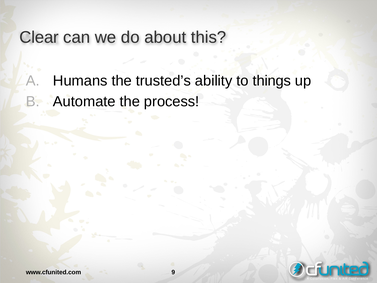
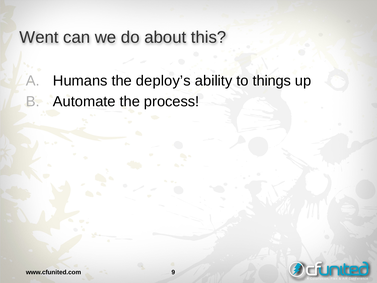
Clear: Clear -> Went
trusted’s: trusted’s -> deploy’s
